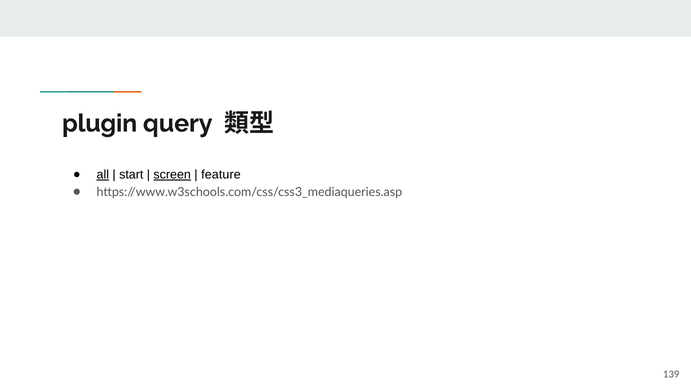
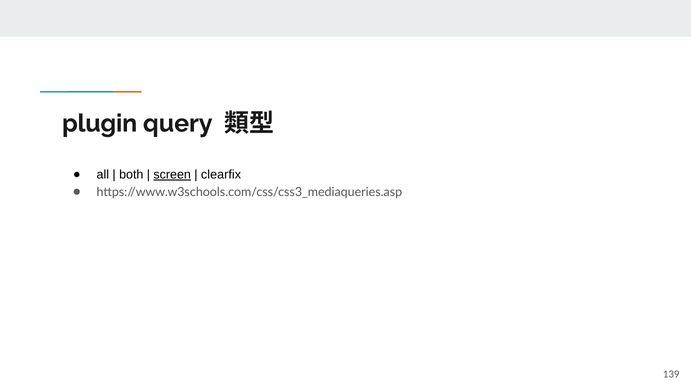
all underline: present -> none
start: start -> both
feature: feature -> clearfix
